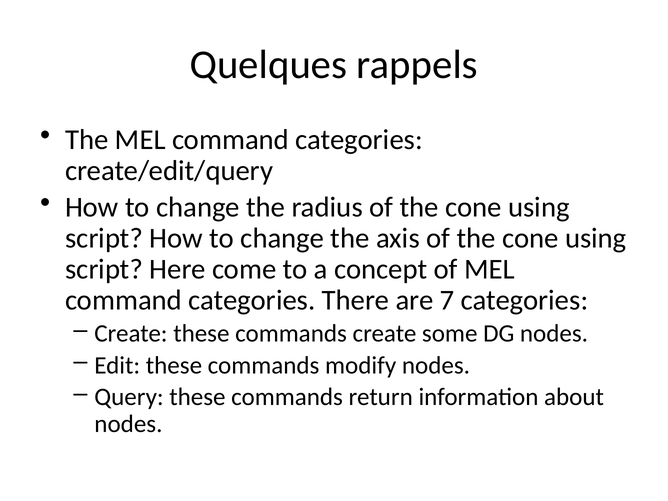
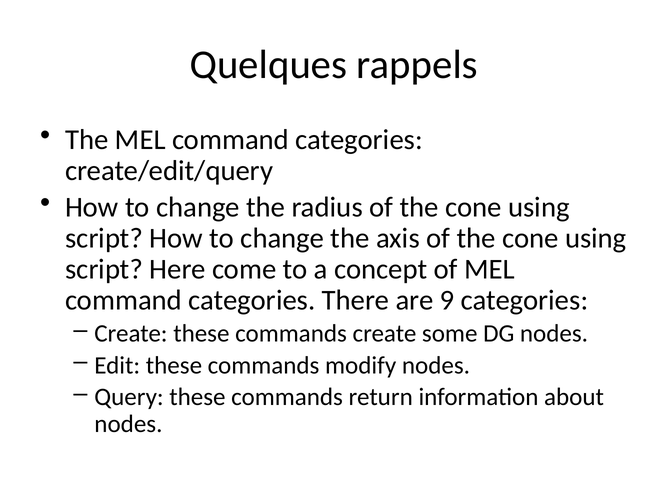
7: 7 -> 9
